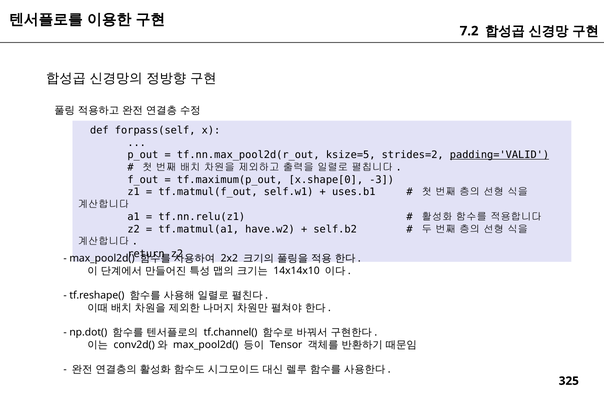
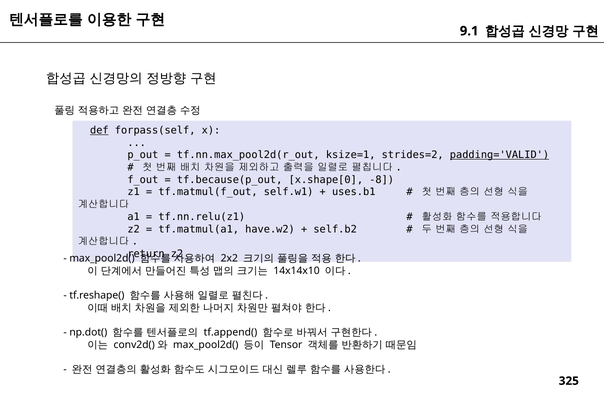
7.2: 7.2 -> 9.1
def underline: none -> present
ksize=5: ksize=5 -> ksize=1
tf.maximum(p_out: tf.maximum(p_out -> tf.because(p_out
-3: -3 -> -8
tf.channel(: tf.channel( -> tf.append(
